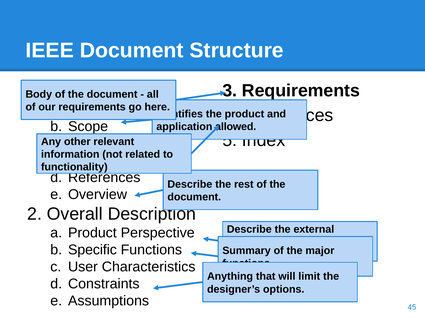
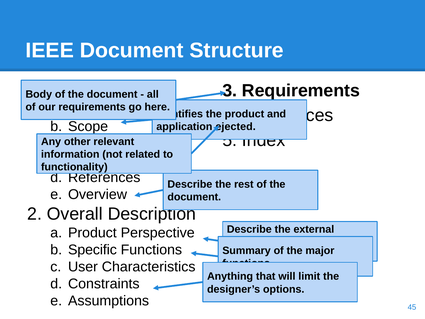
allowed: allowed -> ejected
